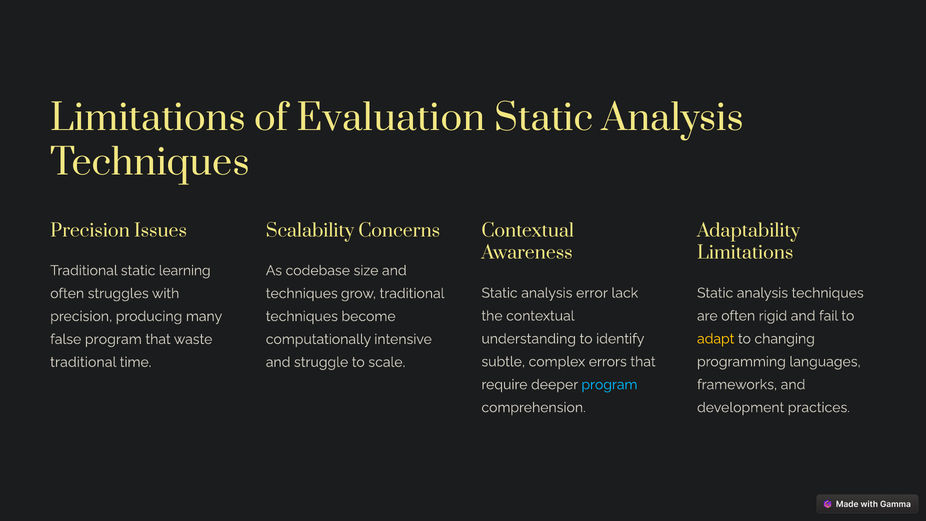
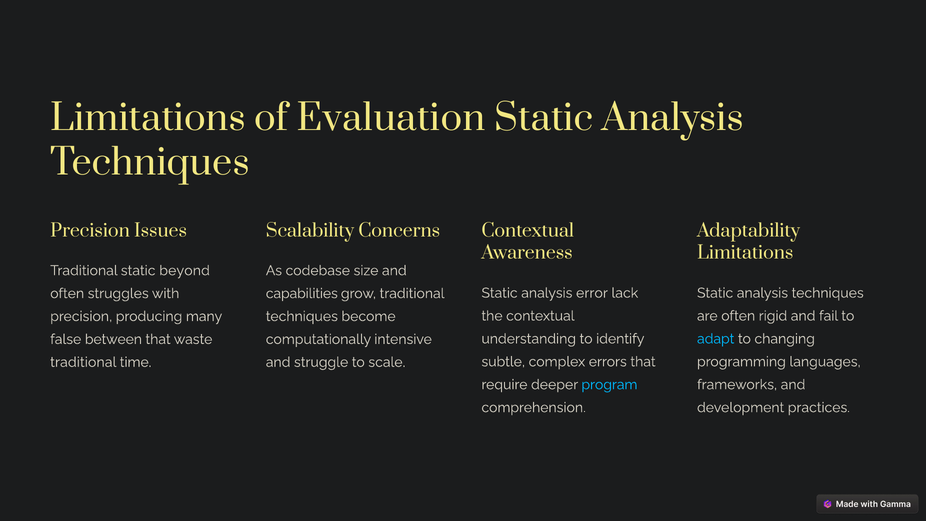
learning: learning -> beyond
techniques at (302, 293): techniques -> capabilities
adapt colour: yellow -> light blue
false program: program -> between
